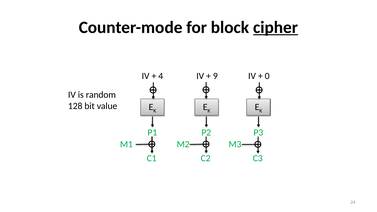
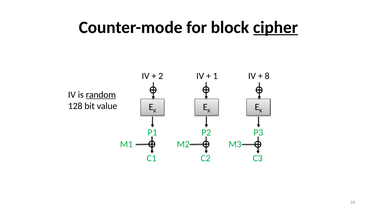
4: 4 -> 2
9: 9 -> 1
0: 0 -> 8
random underline: none -> present
